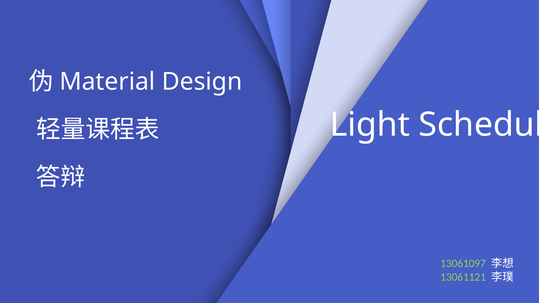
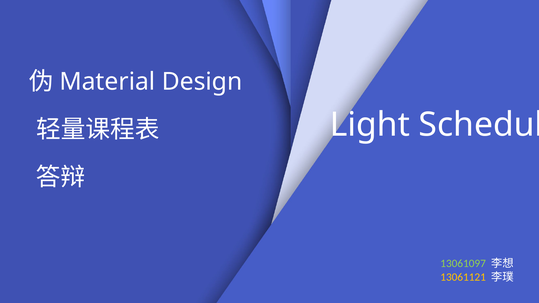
13061121 colour: light green -> yellow
